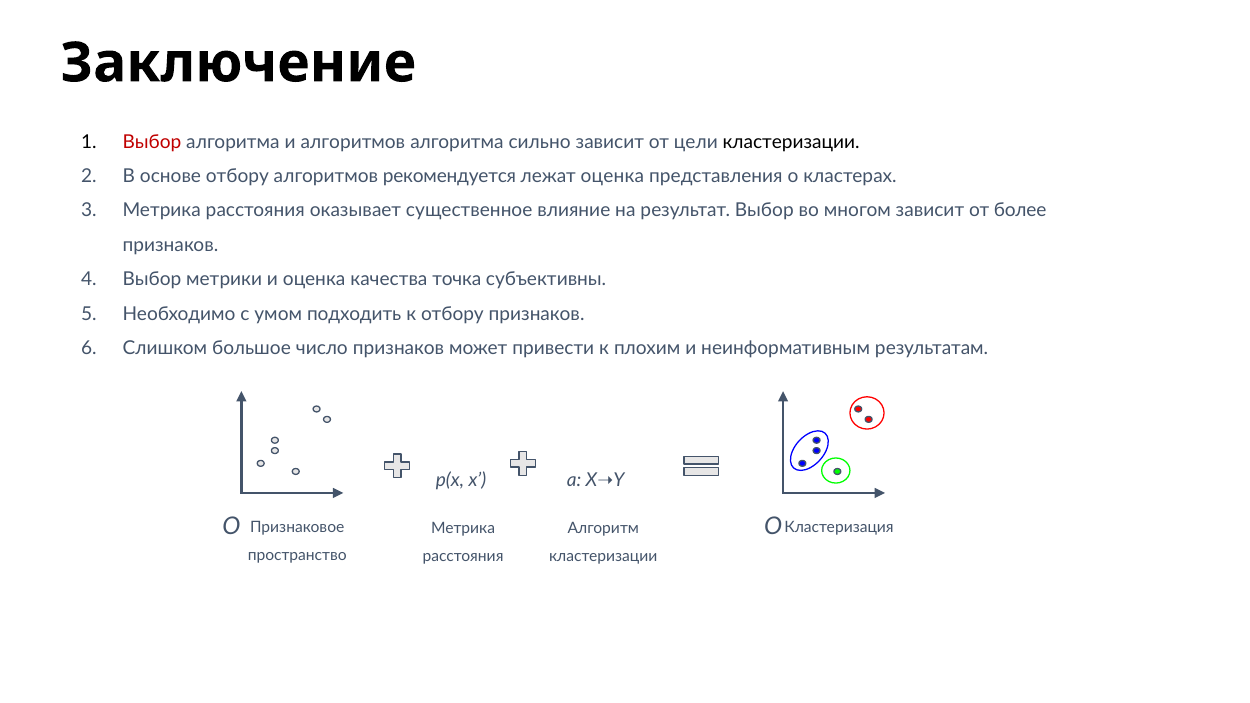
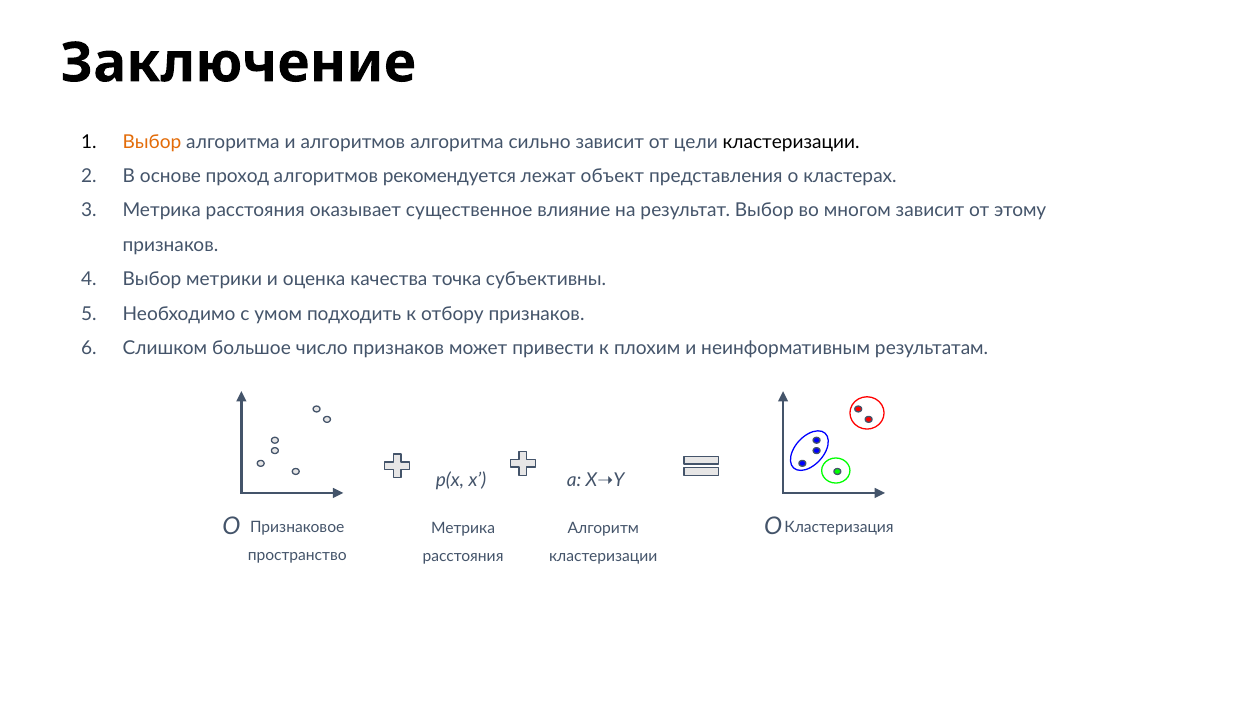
Выбор at (152, 142) colour: red -> orange
основе отбору: отбору -> проход
лежат оценка: оценка -> объект
более: более -> этому
